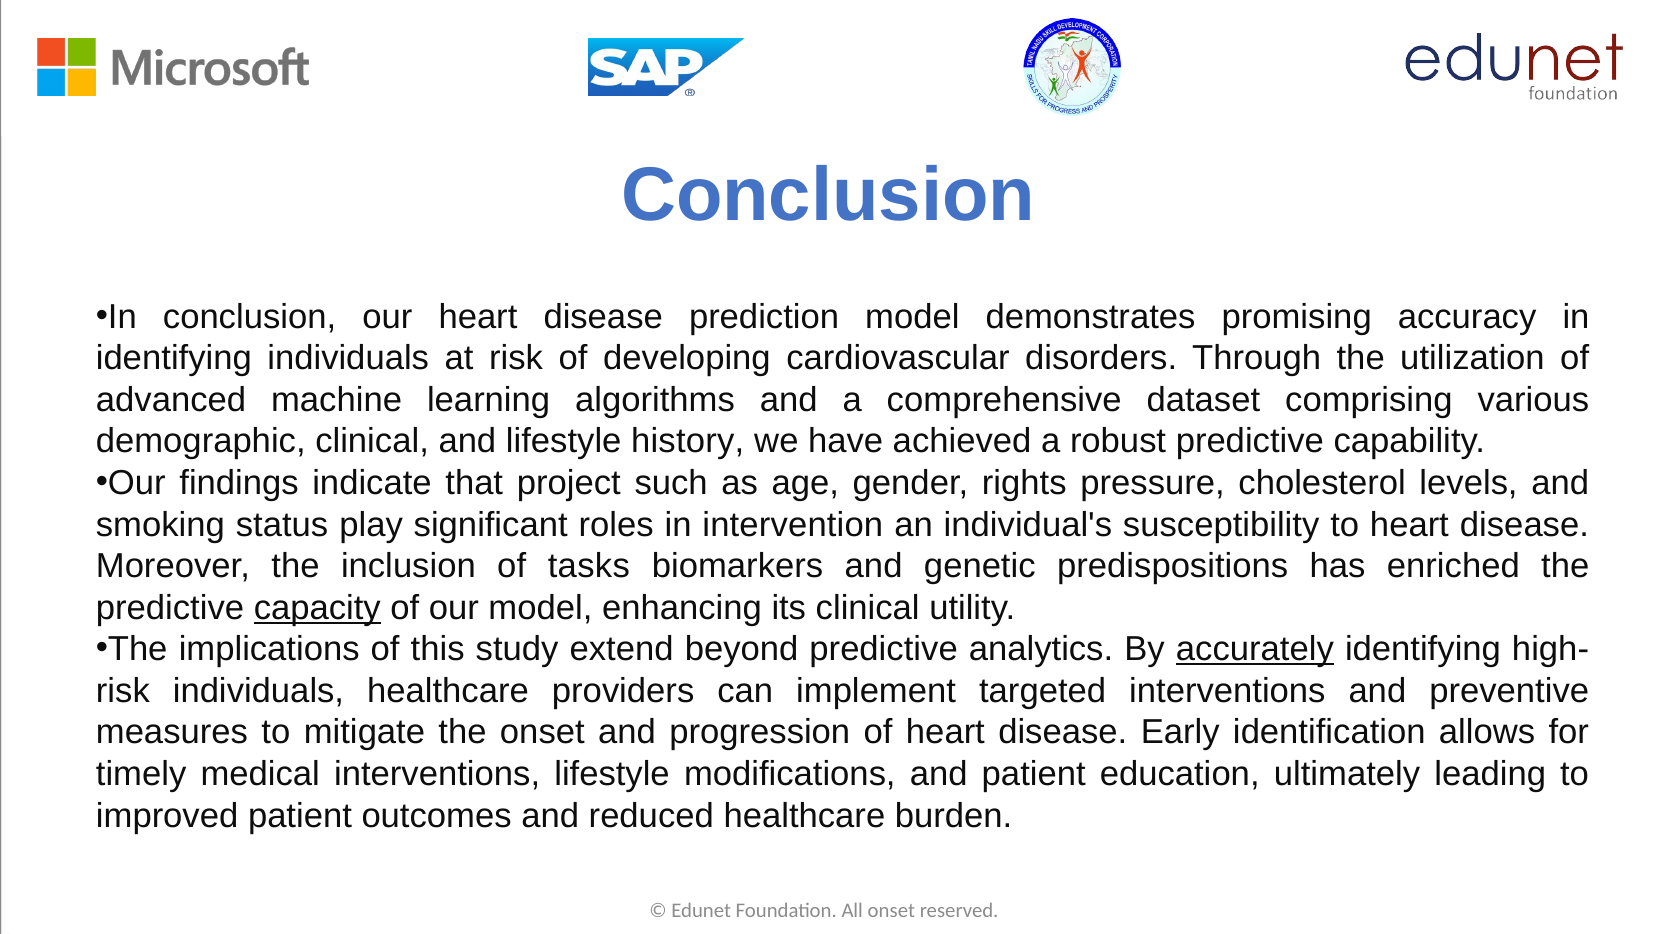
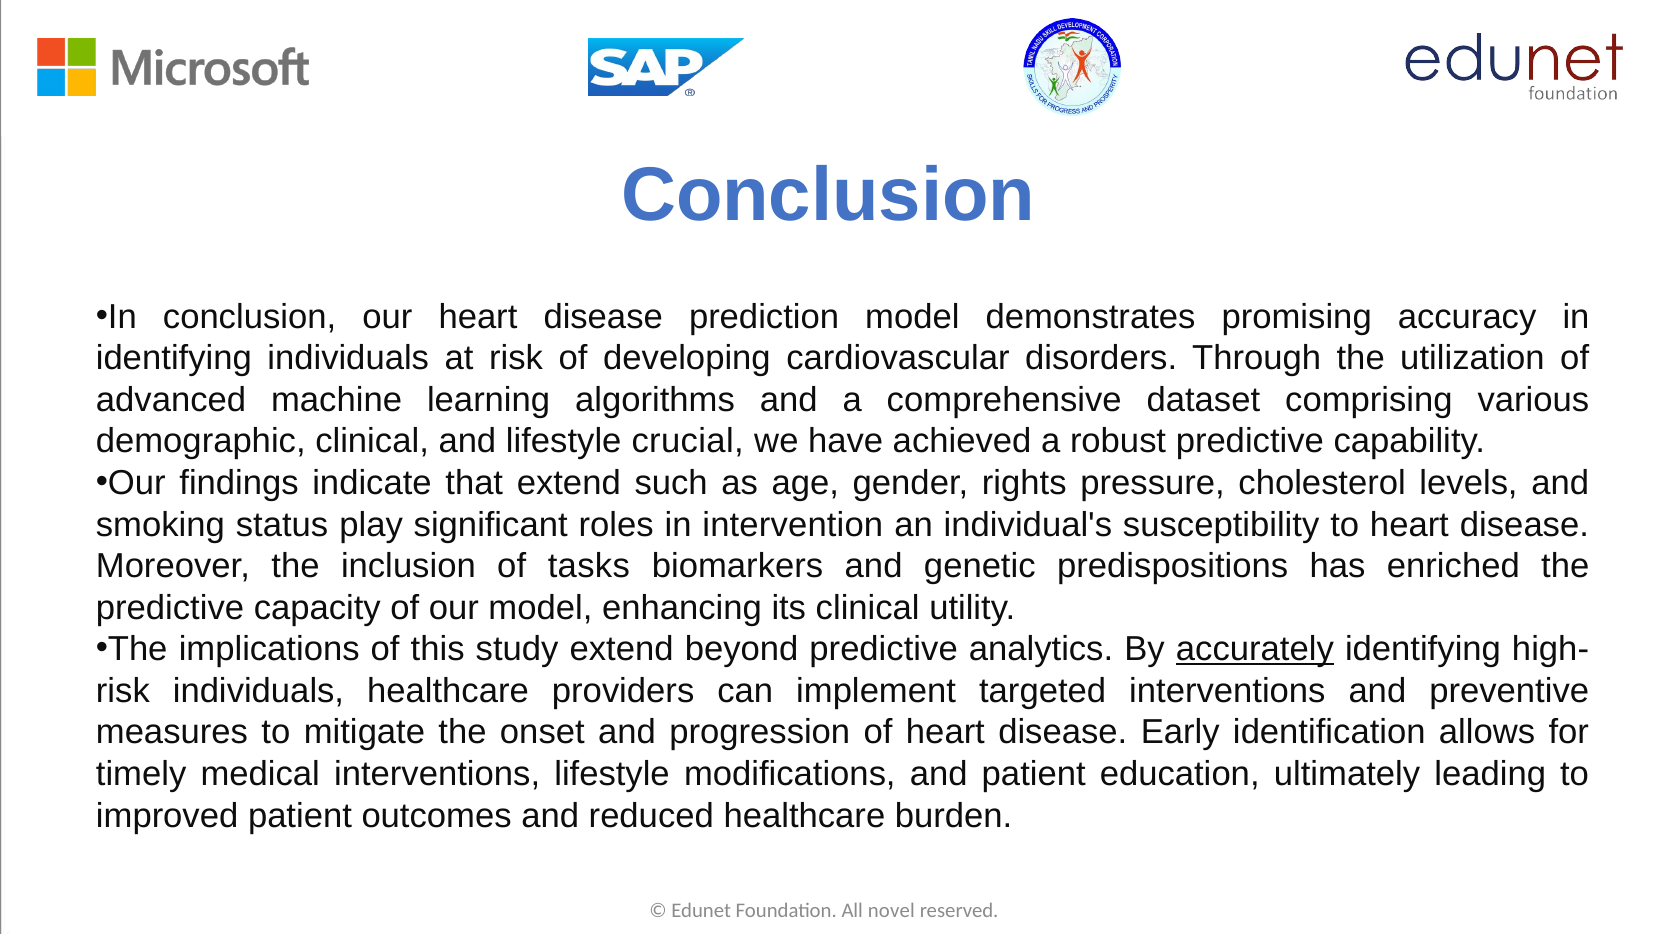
history: history -> crucial
that project: project -> extend
capacity underline: present -> none
All onset: onset -> novel
